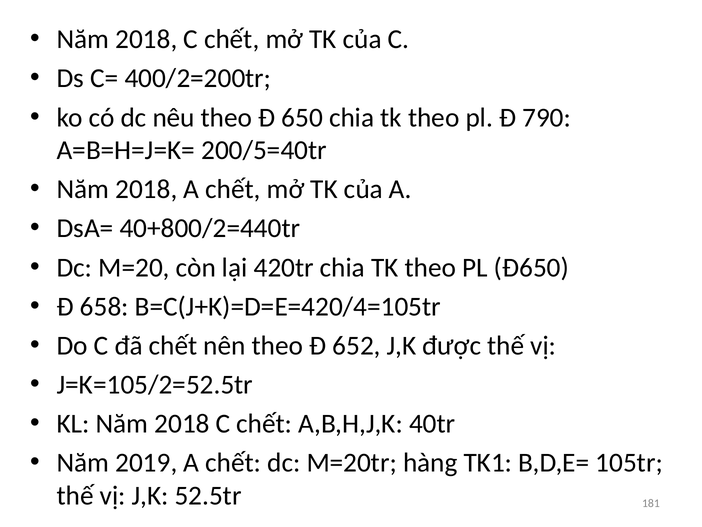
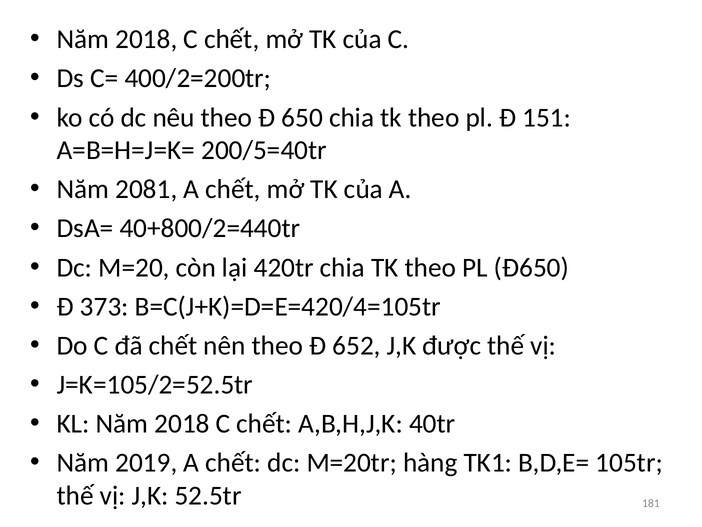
790: 790 -> 151
2018 at (146, 189): 2018 -> 2081
658: 658 -> 373
